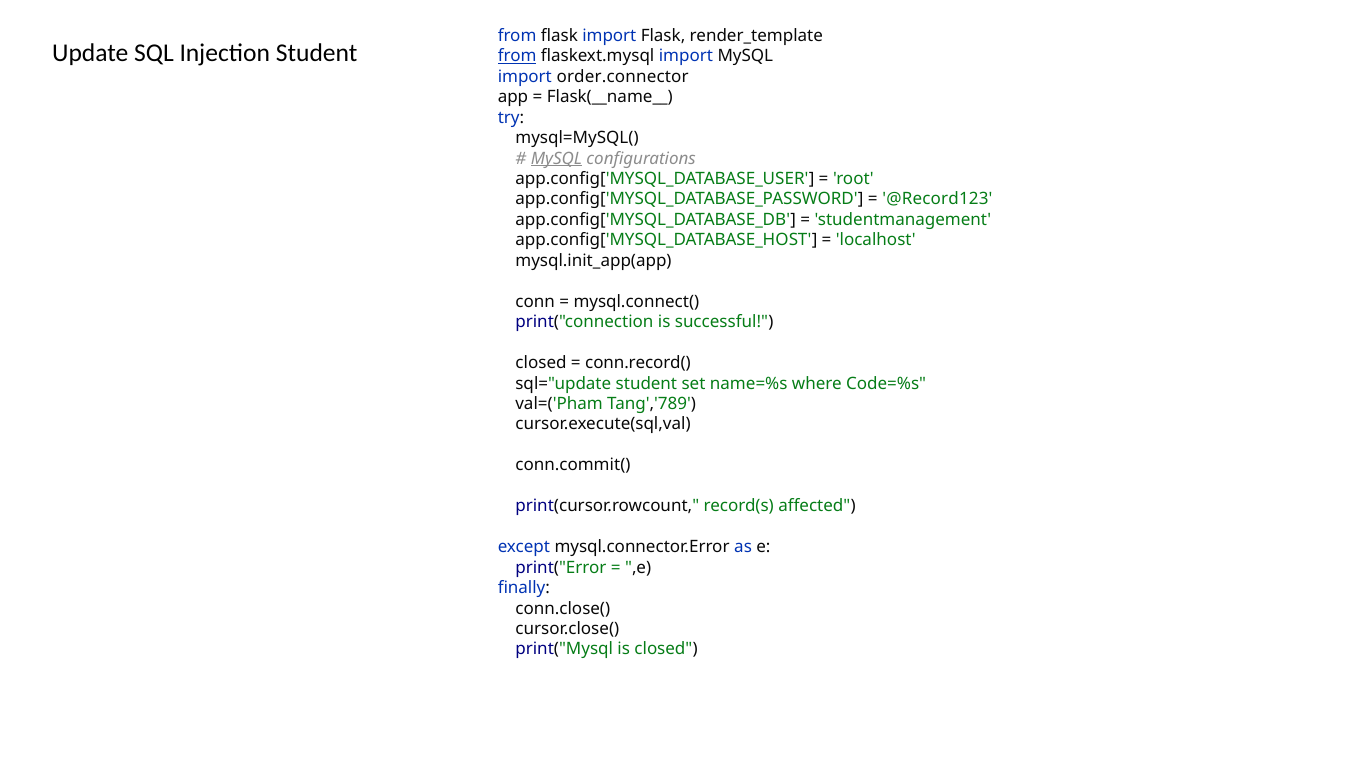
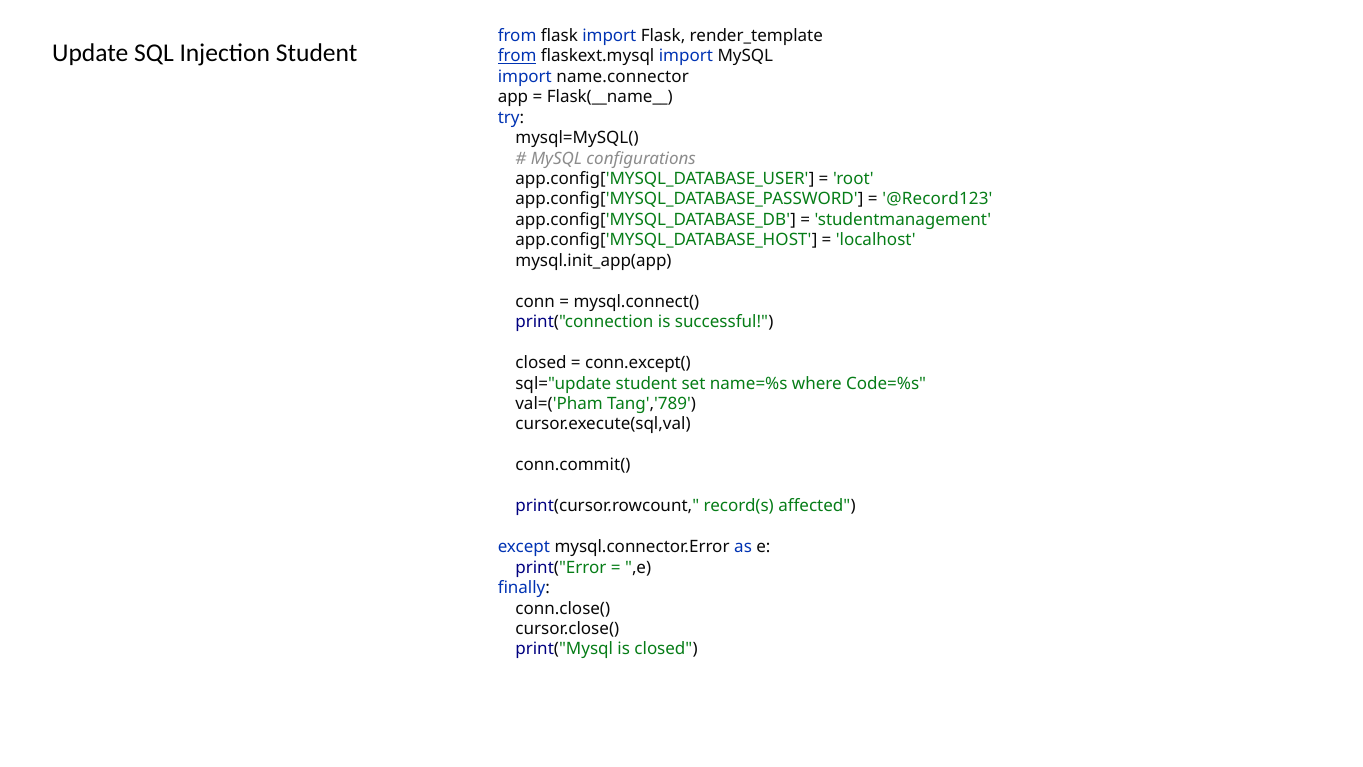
order.connector: order.connector -> name.connector
MySQL at (556, 158) underline: present -> none
conn.record(: conn.record( -> conn.except(
